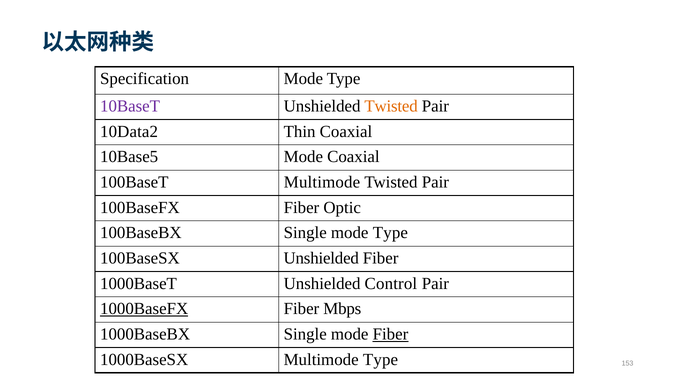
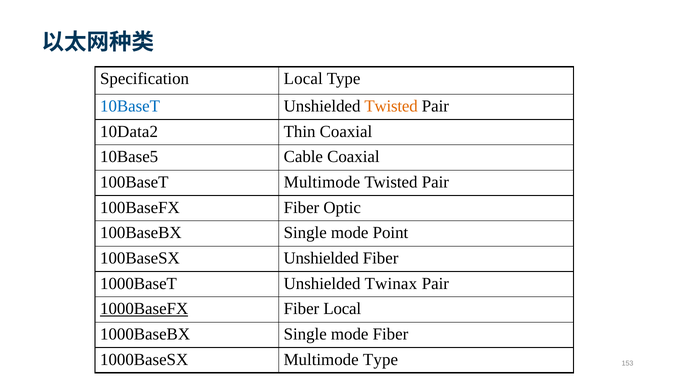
Specification Mode: Mode -> Local
10BaseT colour: purple -> blue
10Base5 Mode: Mode -> Cable
Single mode Type: Type -> Point
Control: Control -> Twinax
Fiber Mbps: Mbps -> Local
Fiber at (390, 334) underline: present -> none
